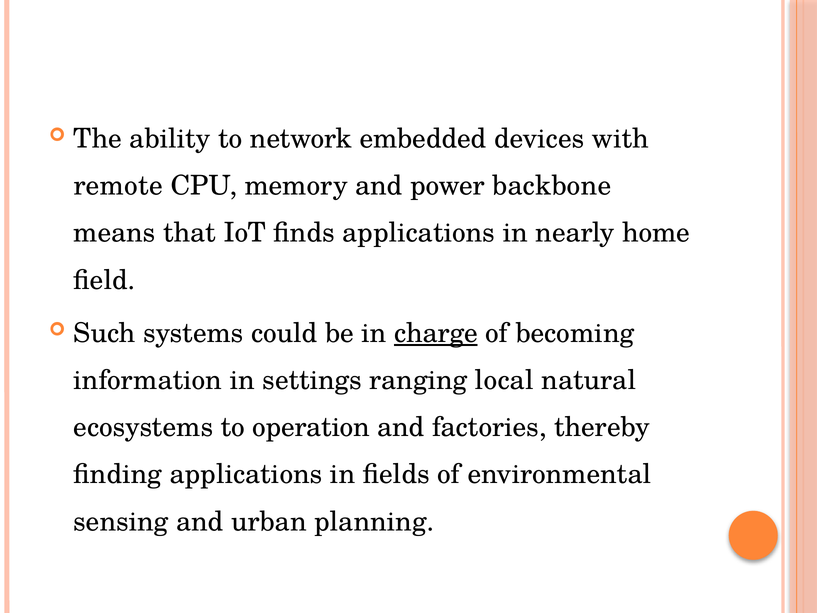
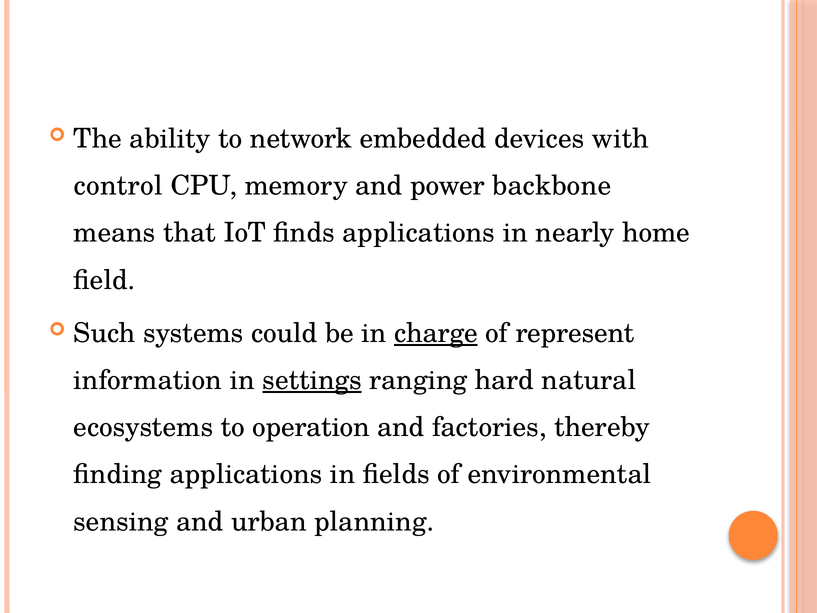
remote: remote -> control
becoming: becoming -> represent
settings underline: none -> present
local: local -> hard
